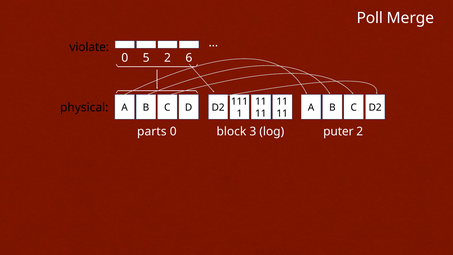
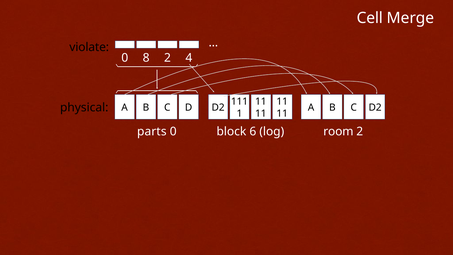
Poll: Poll -> Cell
5: 5 -> 8
6: 6 -> 4
3: 3 -> 6
puter: puter -> room
